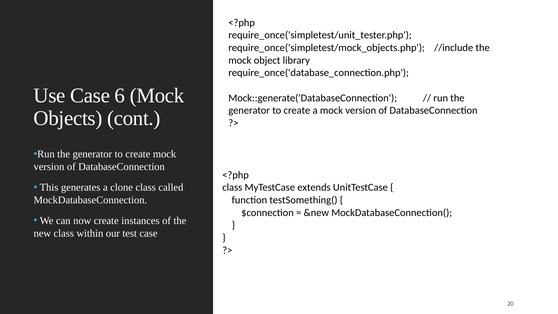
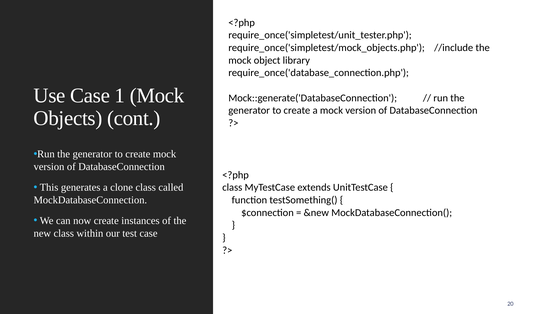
6: 6 -> 1
